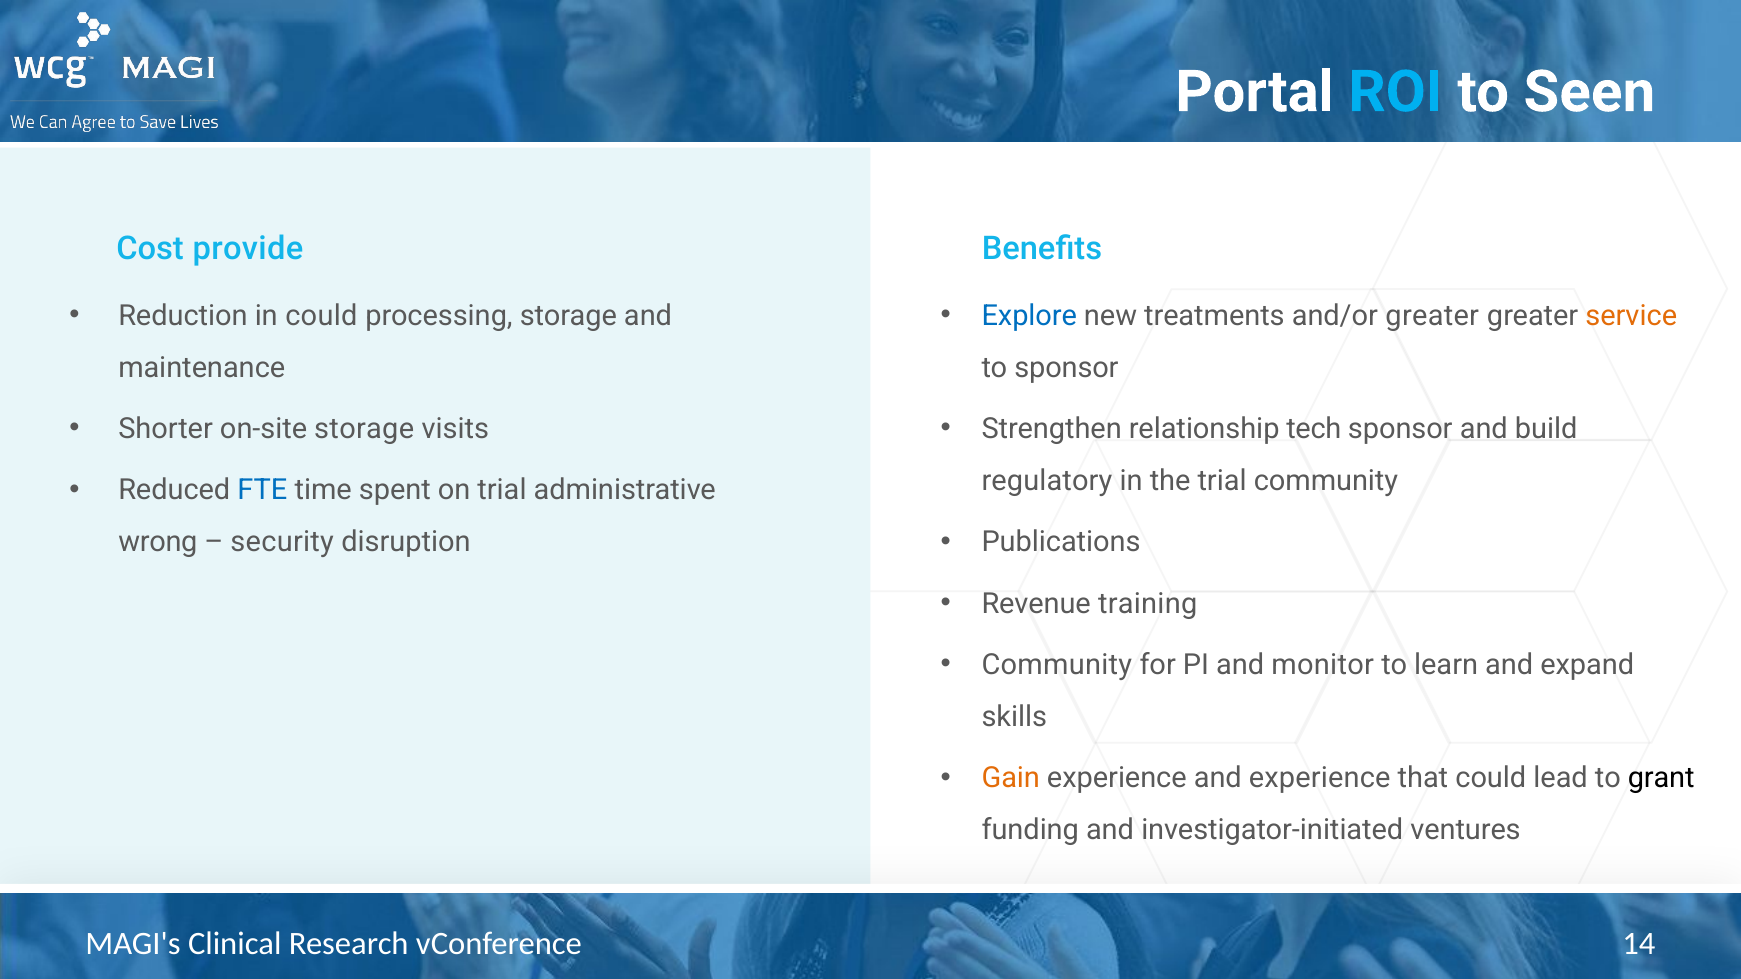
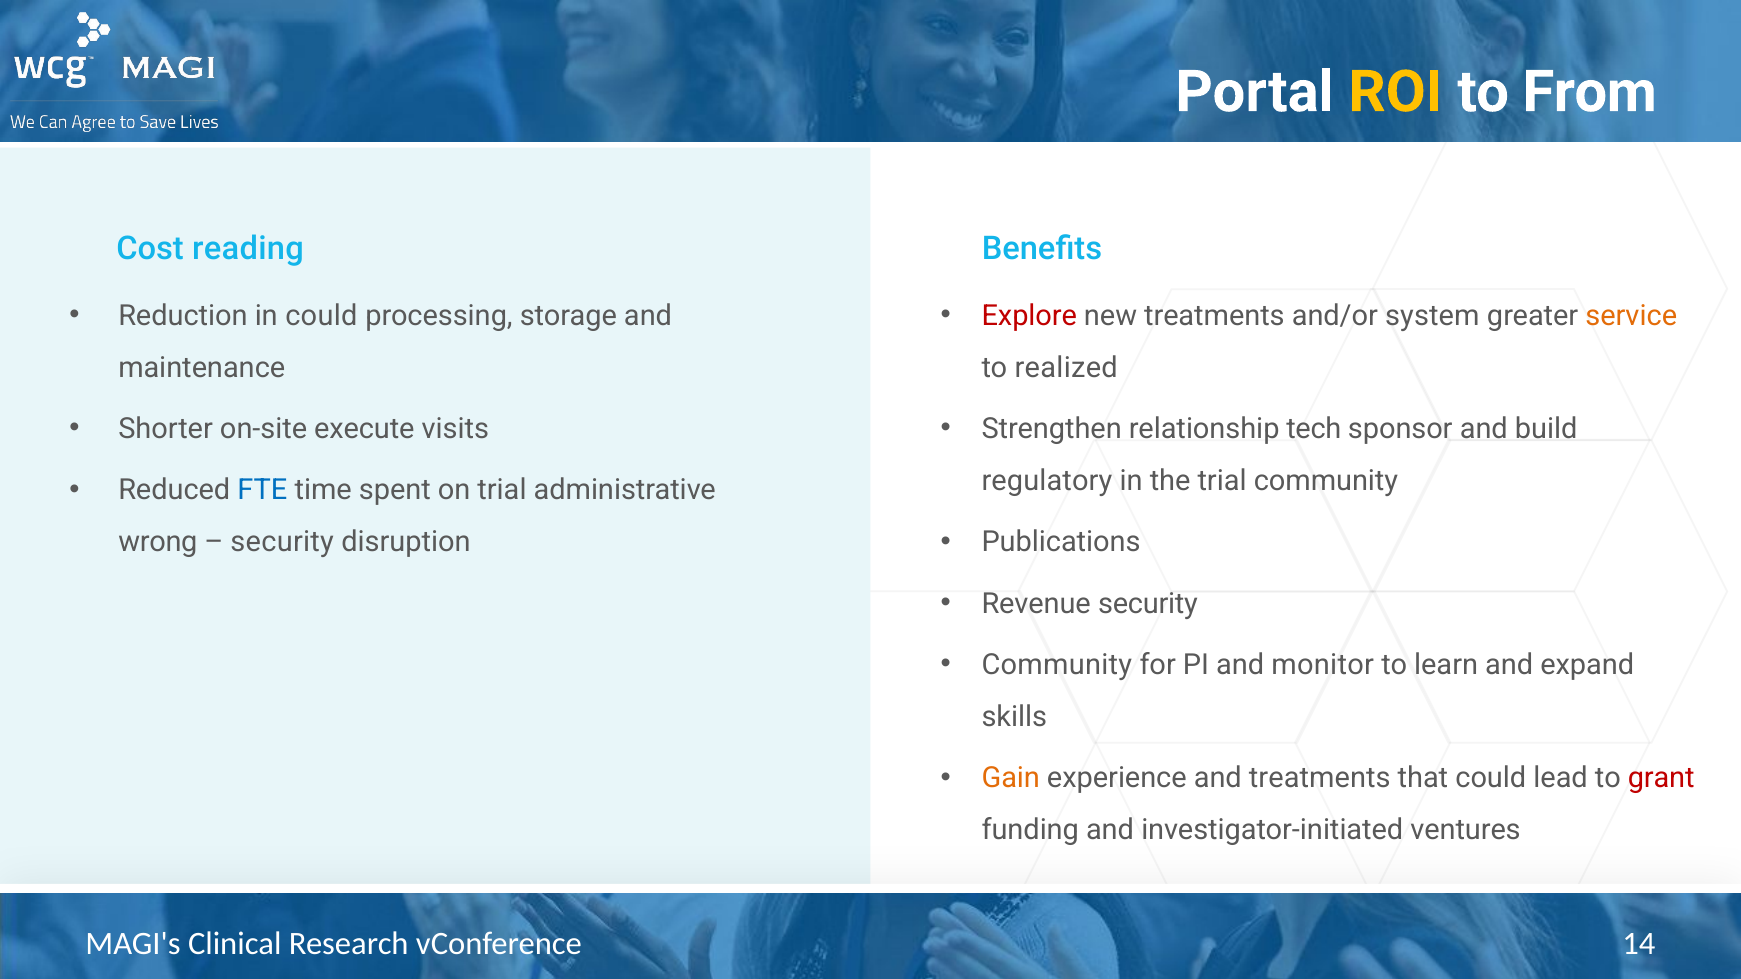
ROI colour: light blue -> yellow
Seen: Seen -> From
provide: provide -> reading
Explore colour: blue -> red
and/or greater: greater -> system
to sponsor: sponsor -> realized
on-site storage: storage -> execute
Revenue training: training -> security
and experience: experience -> treatments
grant colour: black -> red
